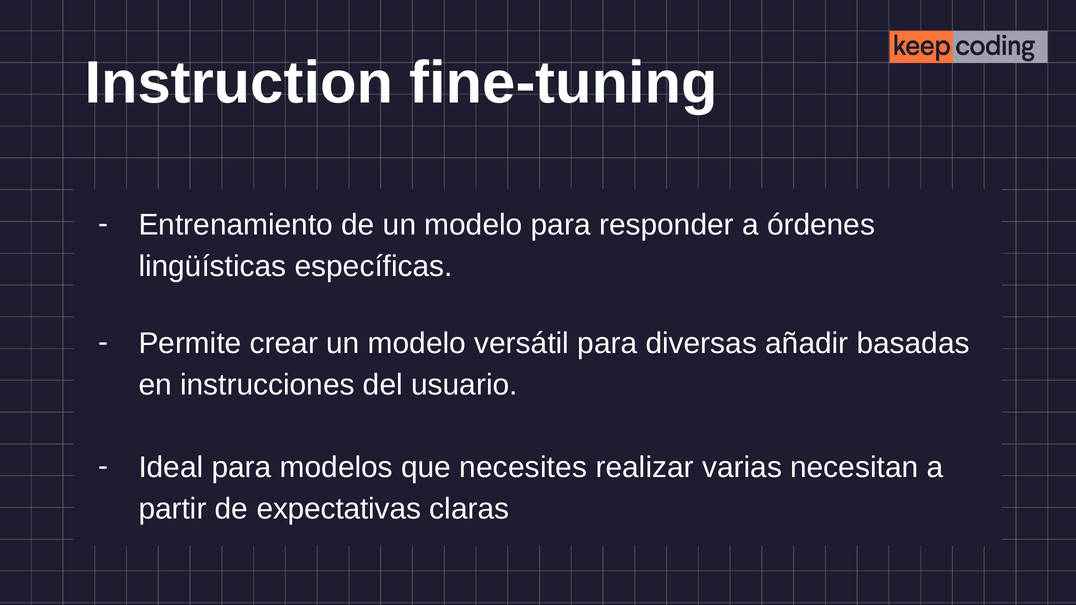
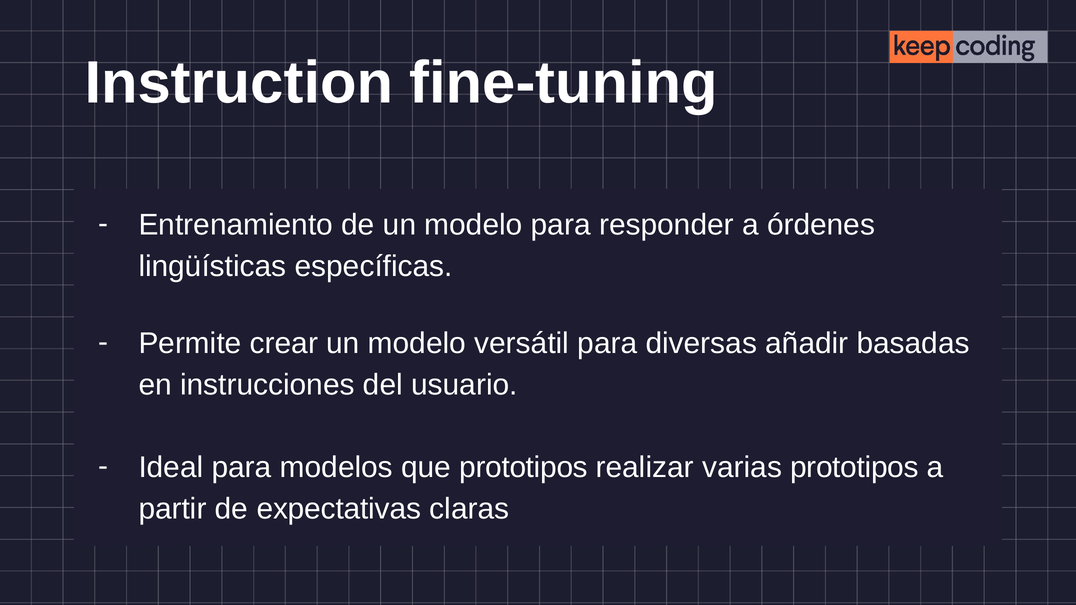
que necesites: necesites -> prototipos
varias necesitan: necesitan -> prototipos
